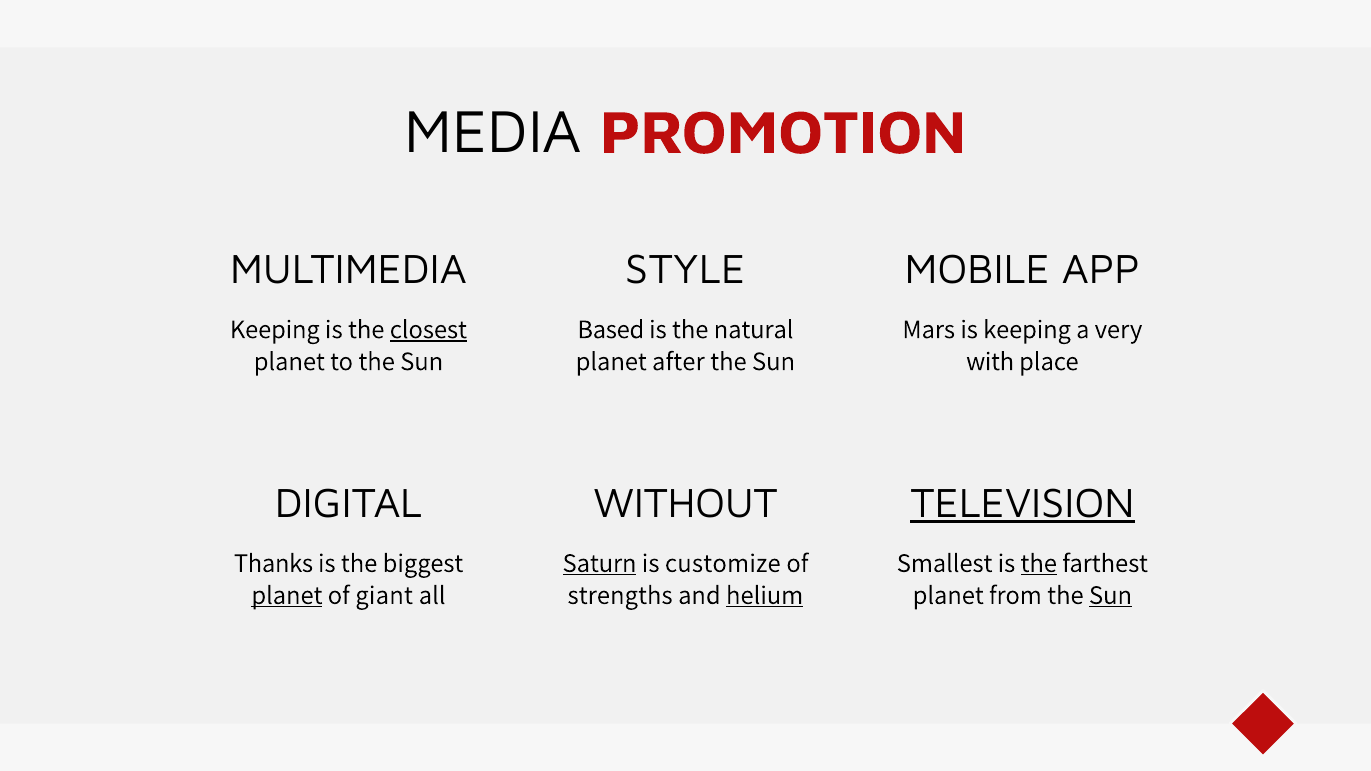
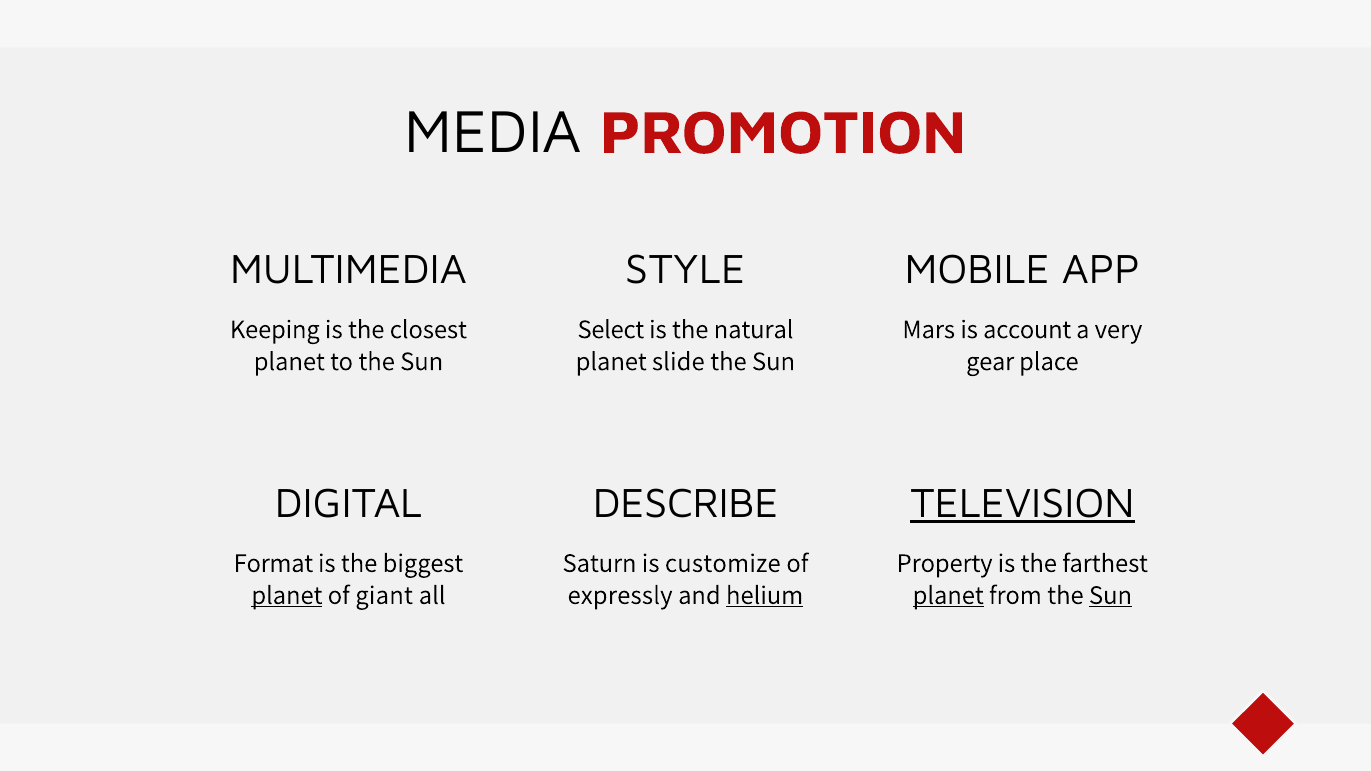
closest underline: present -> none
Based: Based -> Select
is keeping: keeping -> account
after: after -> slide
with: with -> gear
WITHOUT: WITHOUT -> DESCRIBE
Thanks: Thanks -> Format
Saturn underline: present -> none
Smallest: Smallest -> Property
the at (1039, 563) underline: present -> none
strengths: strengths -> expressly
planet at (948, 595) underline: none -> present
